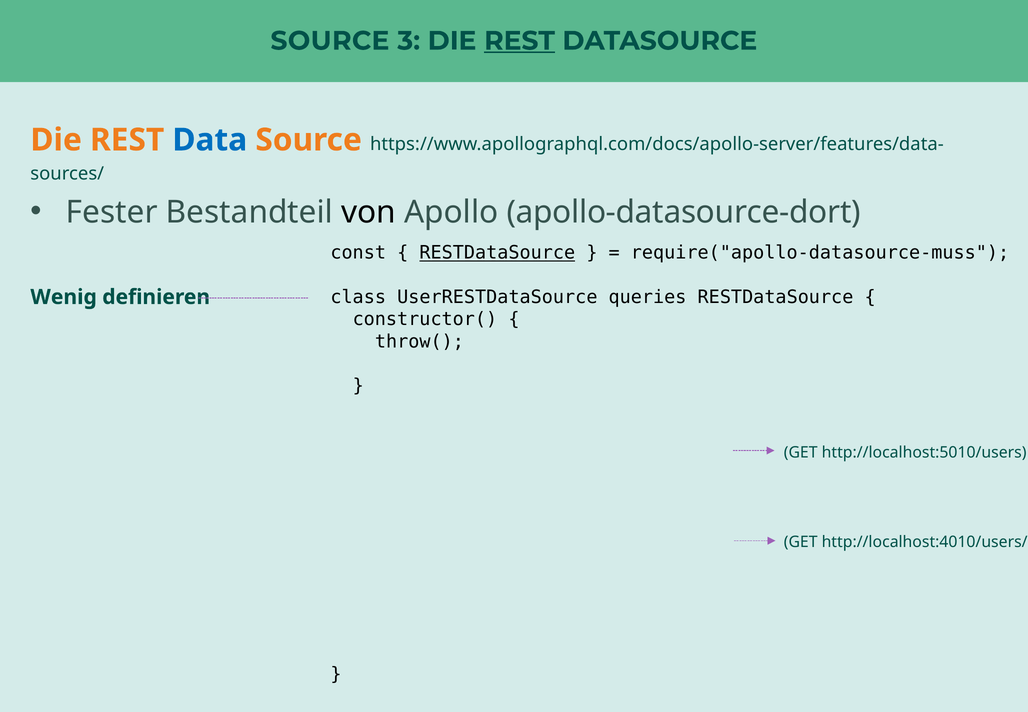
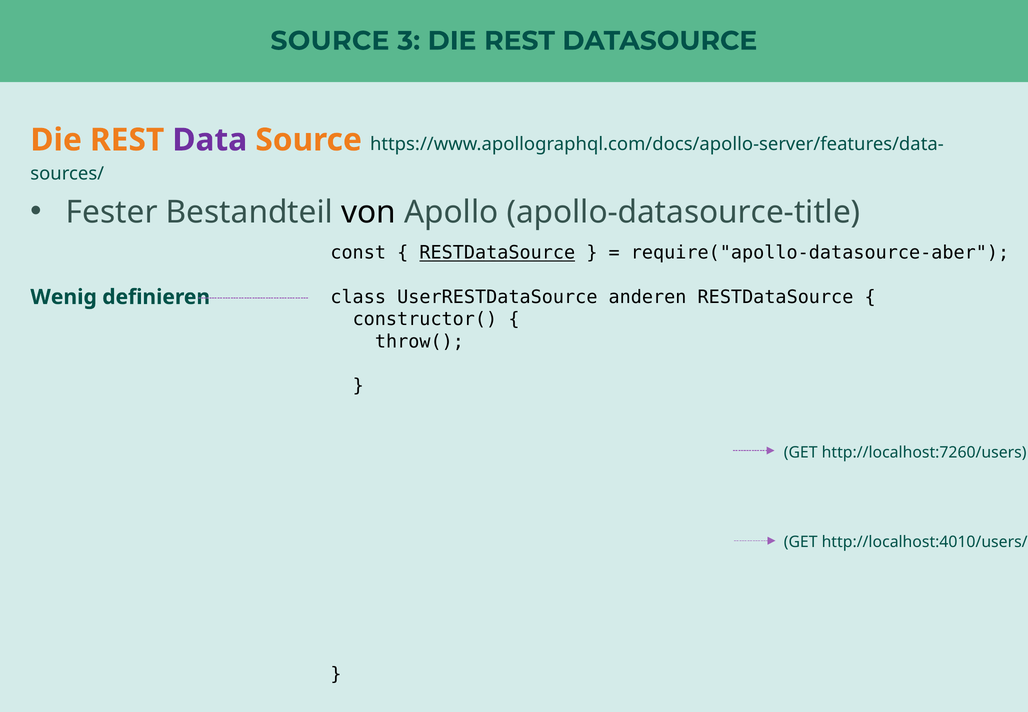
REST at (519, 41) underline: present -> none
Data colour: blue -> purple
apollo-datasource-dort: apollo-datasource-dort -> apollo-datasource-title
require("apollo-datasource-muss: require("apollo-datasource-muss -> require("apollo-datasource-aber
queries: queries -> anderen
http://localhost:5010/users: http://localhost:5010/users -> http://localhost:7260/users
